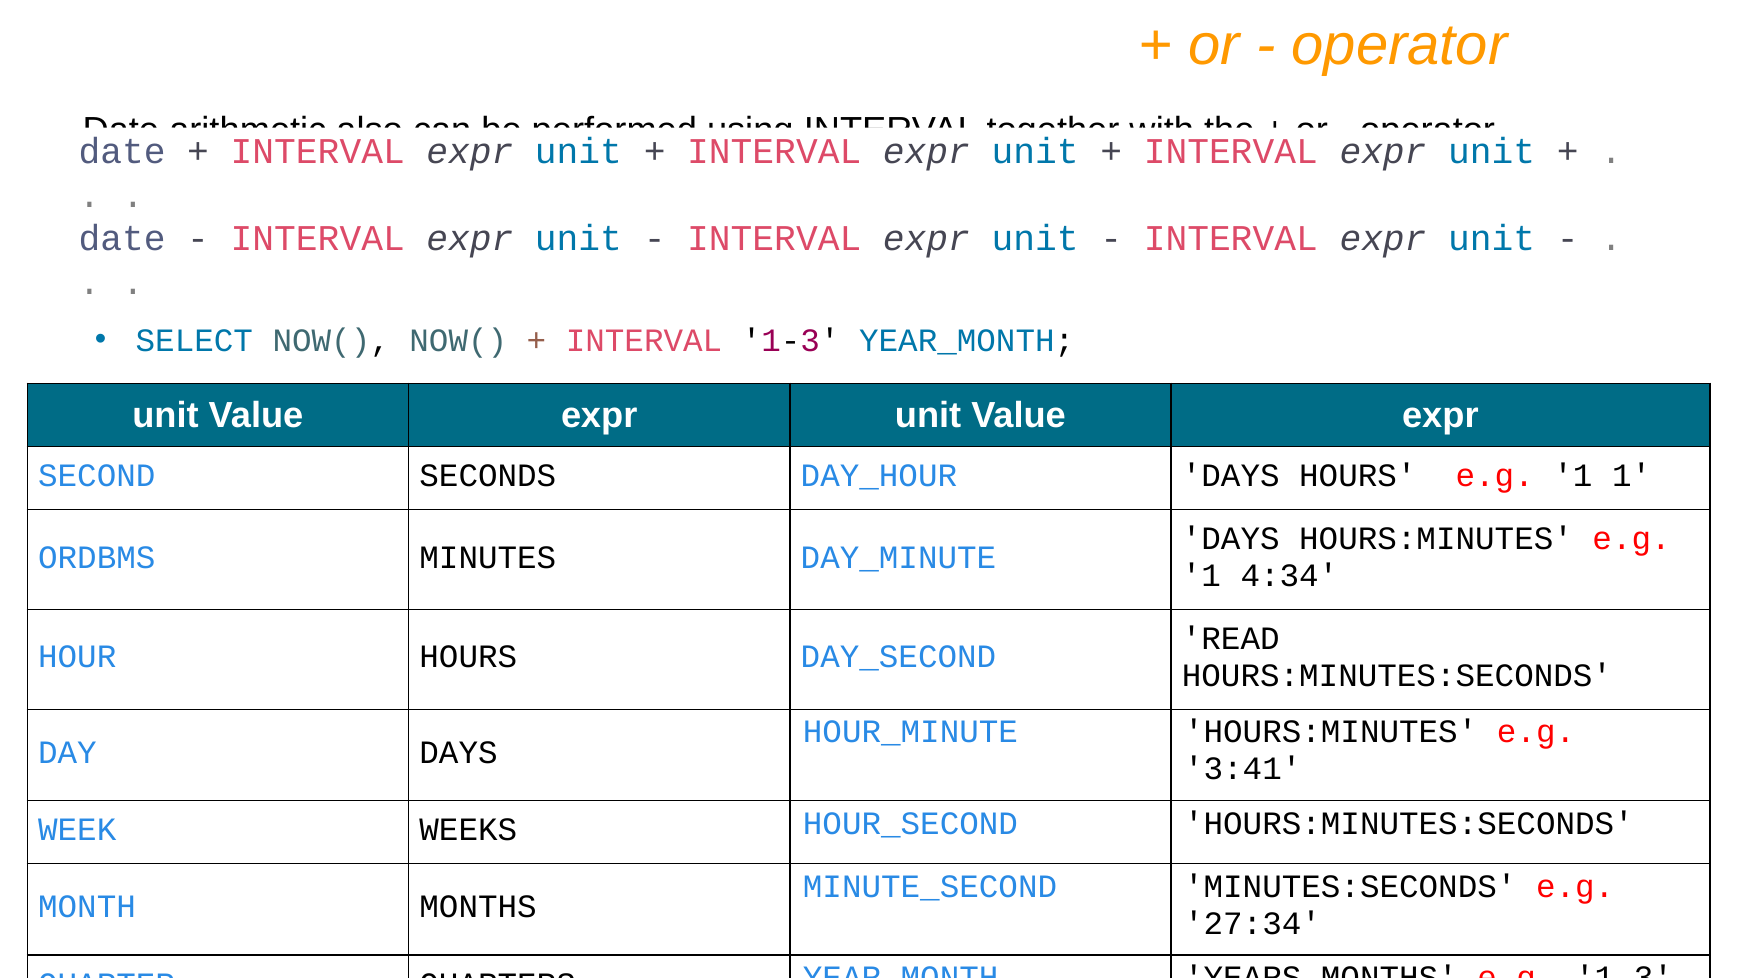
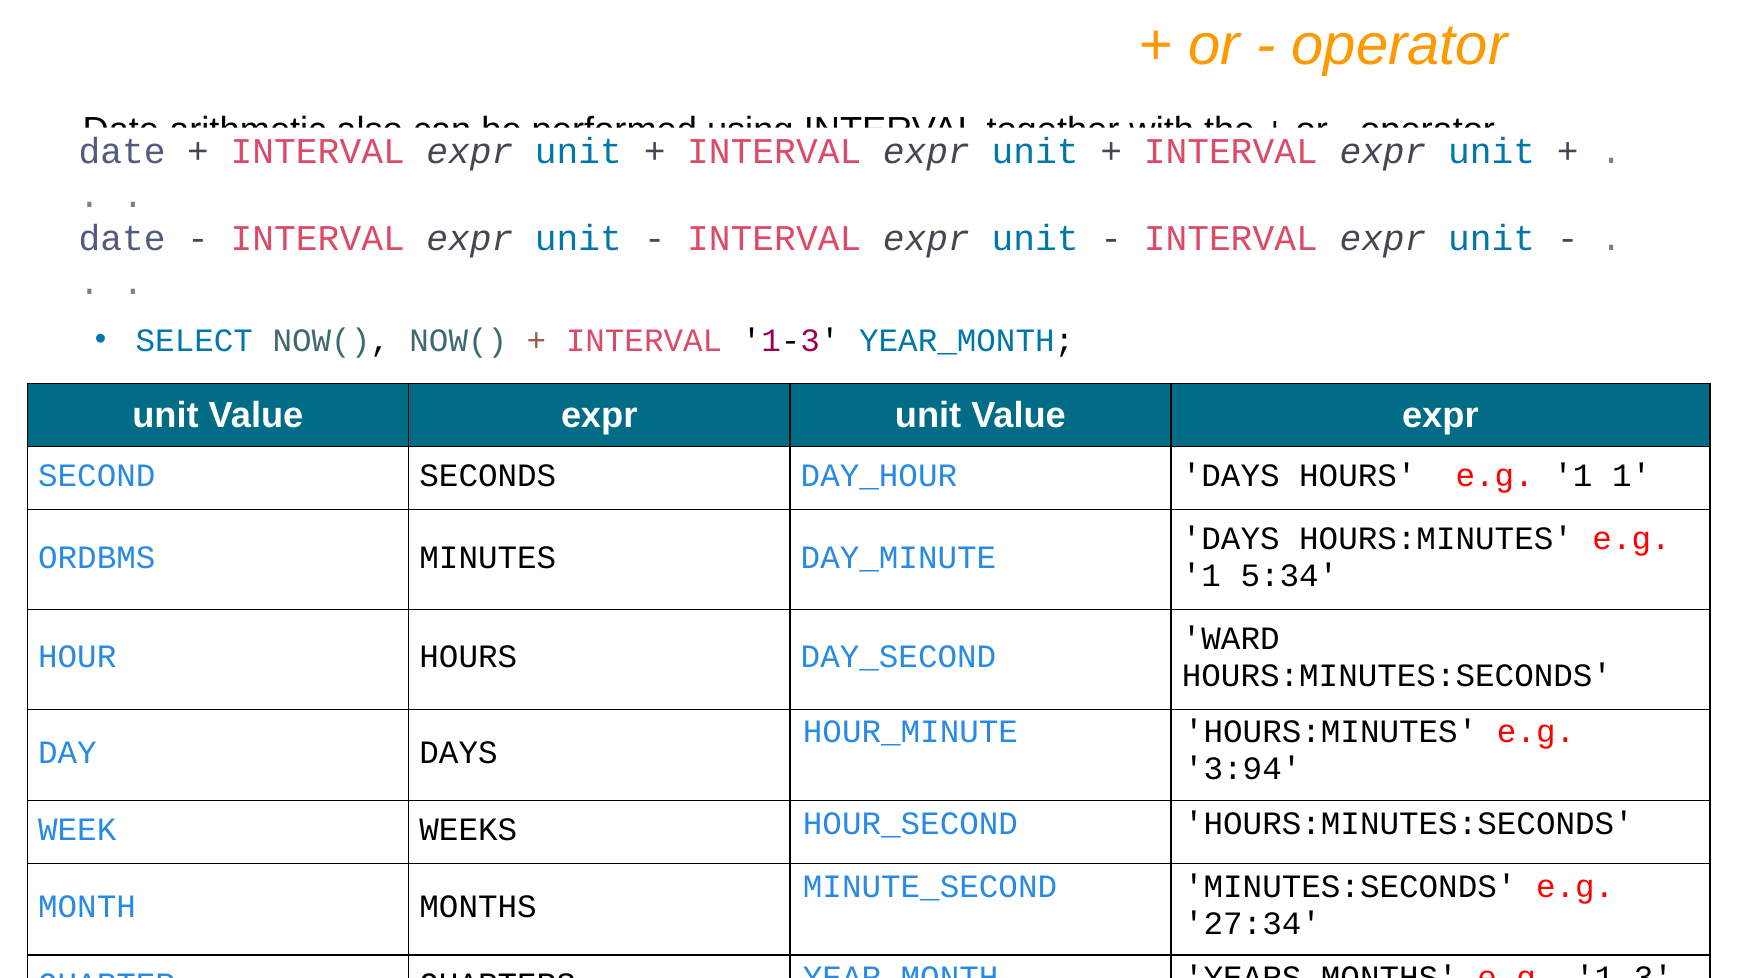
4:34: 4:34 -> 5:34
READ: READ -> WARD
3:41: 3:41 -> 3:94
